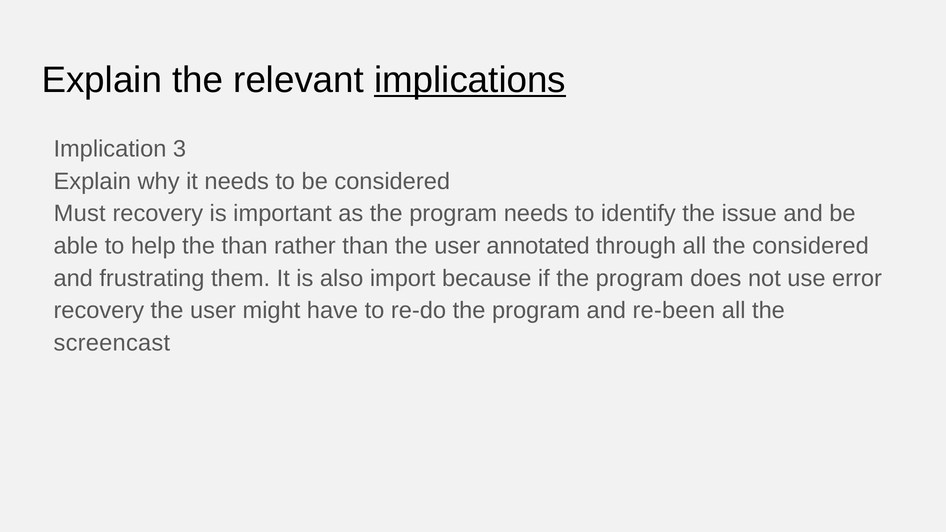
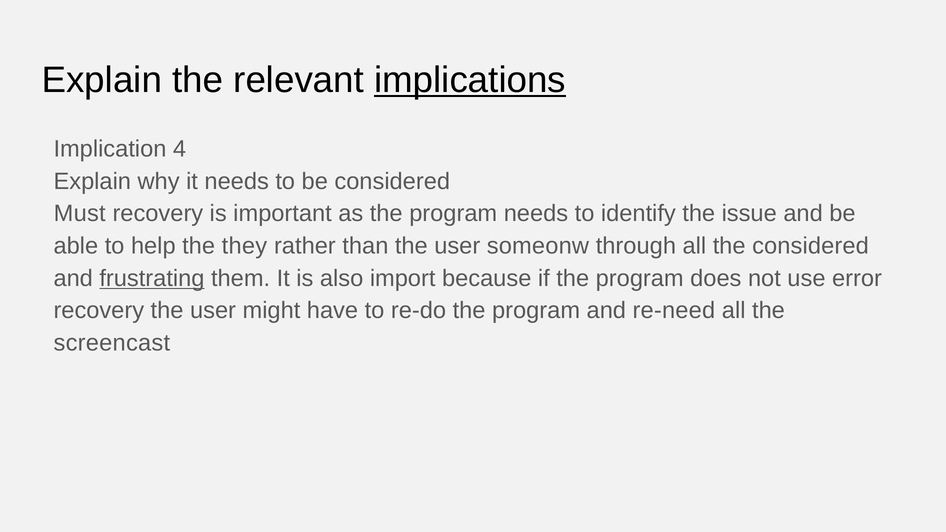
3: 3 -> 4
the than: than -> they
annotated: annotated -> someonw
frustrating underline: none -> present
re-been: re-been -> re-need
